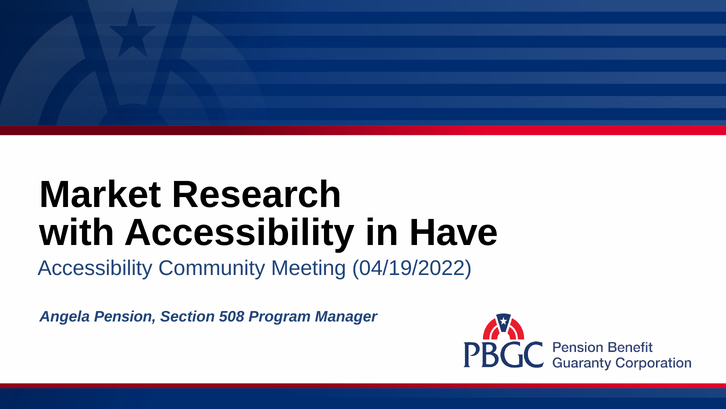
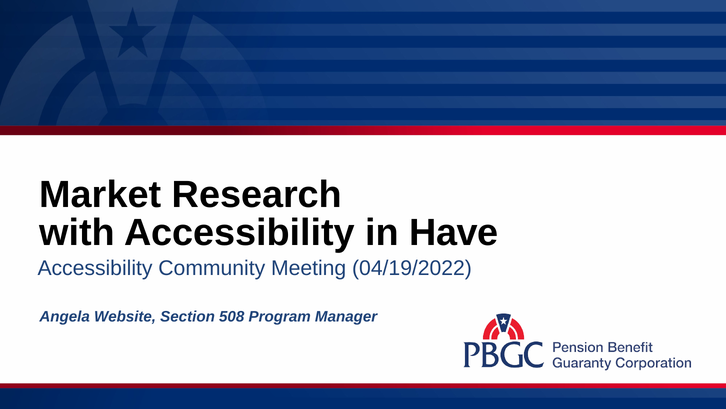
Pension: Pension -> Website
